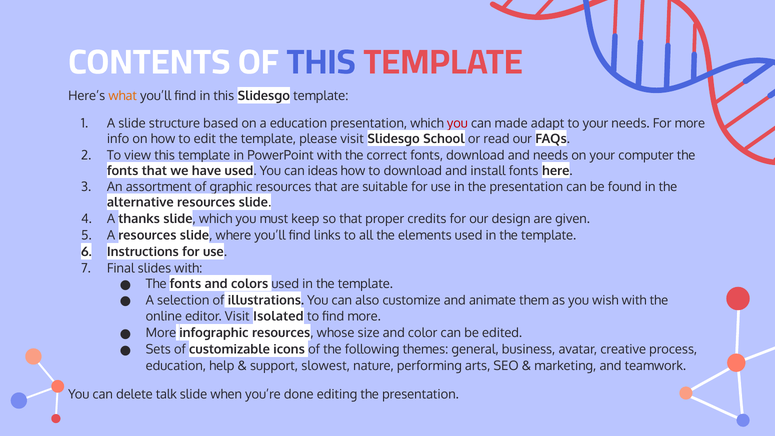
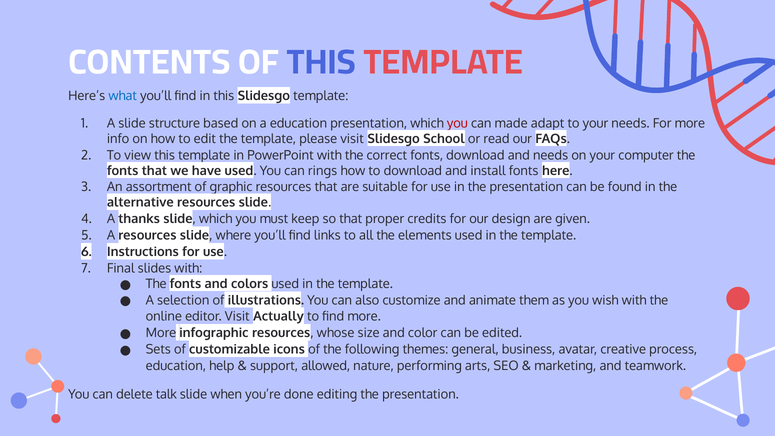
what colour: orange -> blue
ideas: ideas -> rings
Isolated: Isolated -> Actually
slowest: slowest -> allowed
